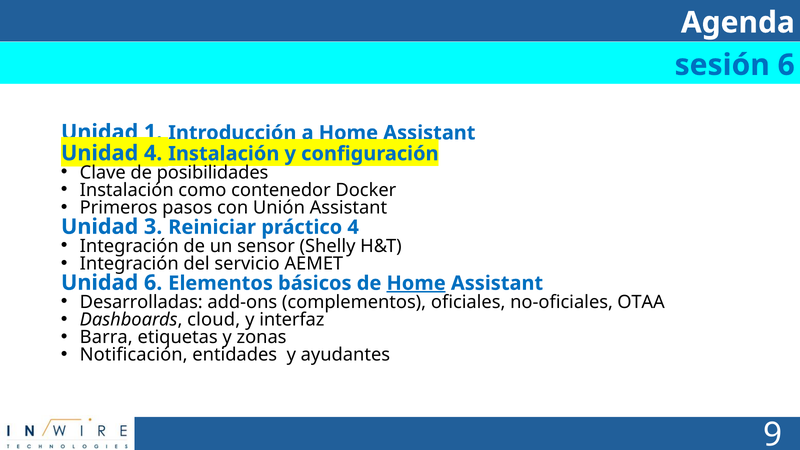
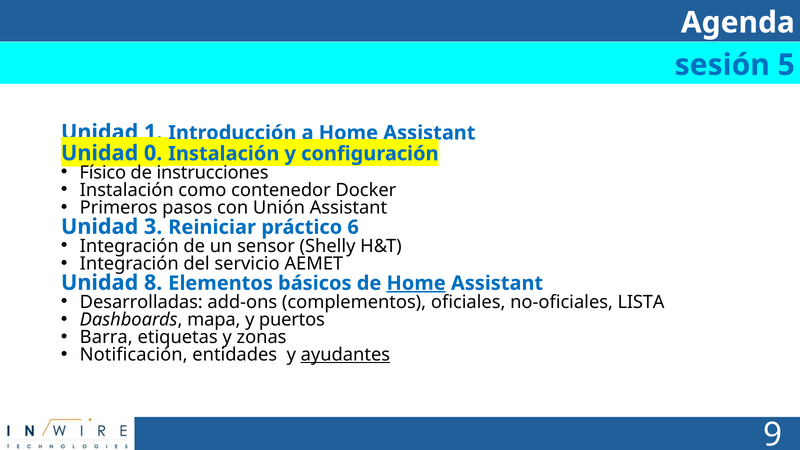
sesión 6: 6 -> 5
4 at (153, 153): 4 -> 0
Clave: Clave -> Físico
posibilidades: posibilidades -> instrucciones
práctico 4: 4 -> 6
6 at (153, 283): 6 -> 8
OTAA: OTAA -> LISTA
cloud: cloud -> mapa
interfaz: interfaz -> puertos
ayudantes underline: none -> present
